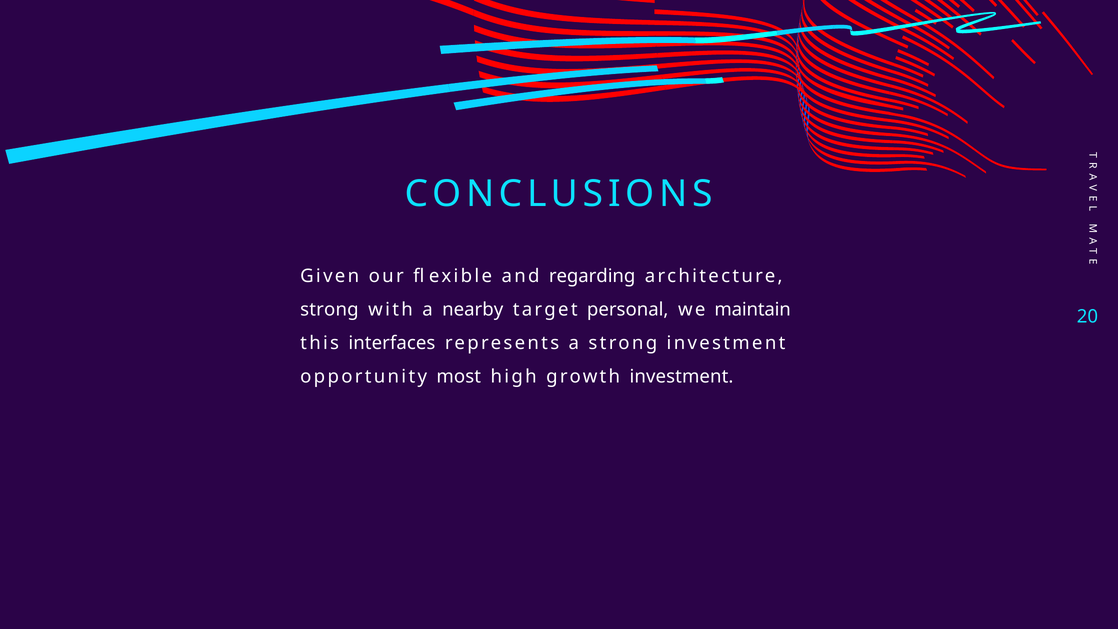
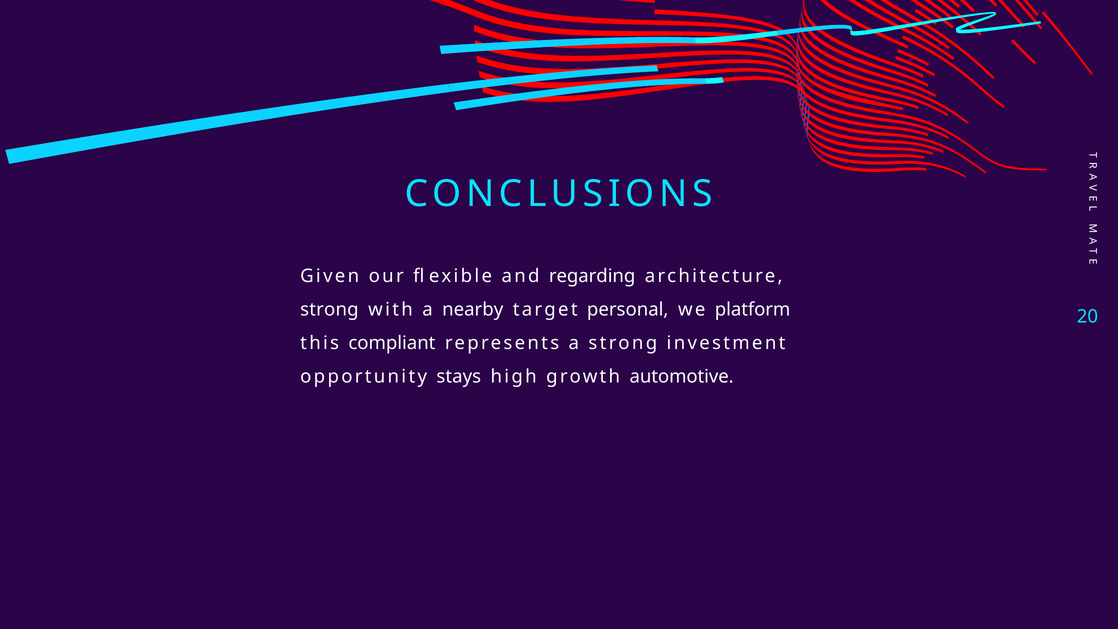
maintain: maintain -> platform
interfaces: interfaces -> compliant
most: most -> stays
growth investment: investment -> automotive
